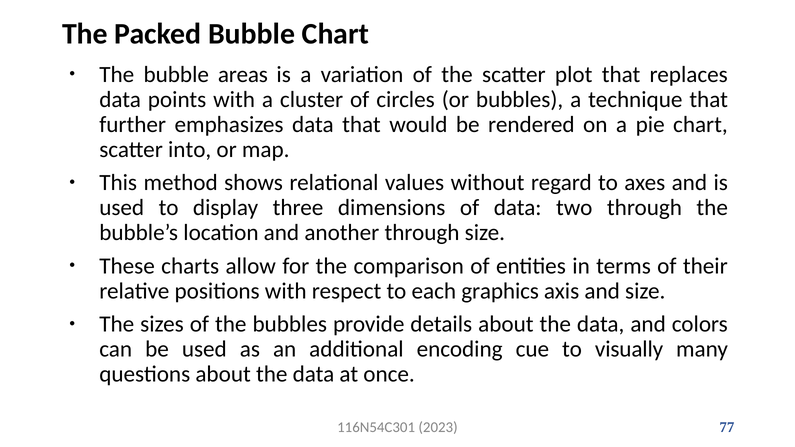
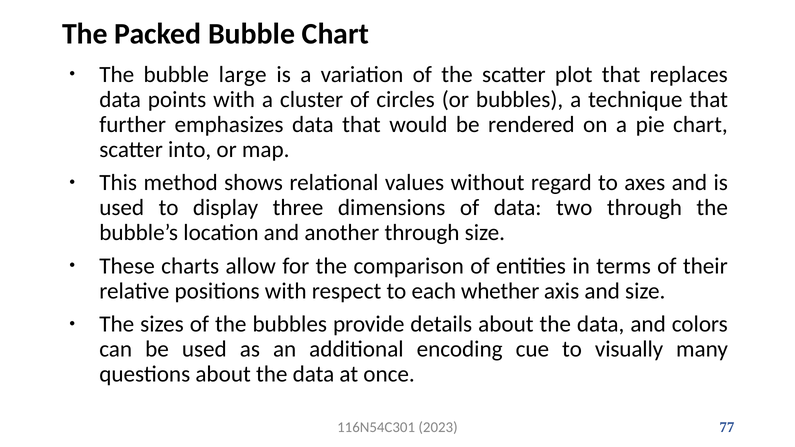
areas: areas -> large
graphics: graphics -> whether
